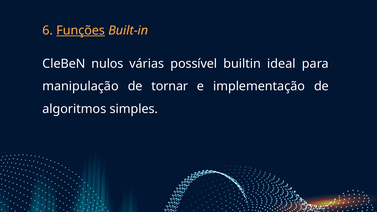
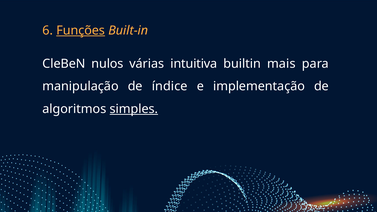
possível: possível -> intuitiva
ideal: ideal -> mais
tornar: tornar -> índice
simples underline: none -> present
